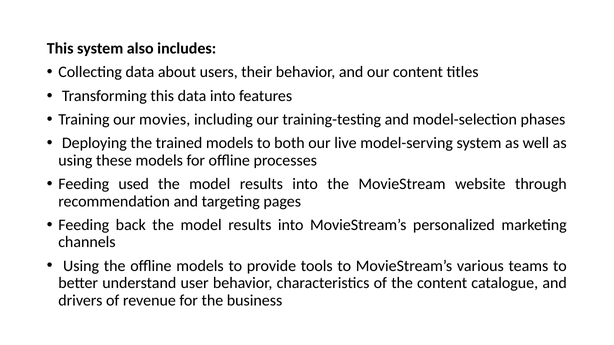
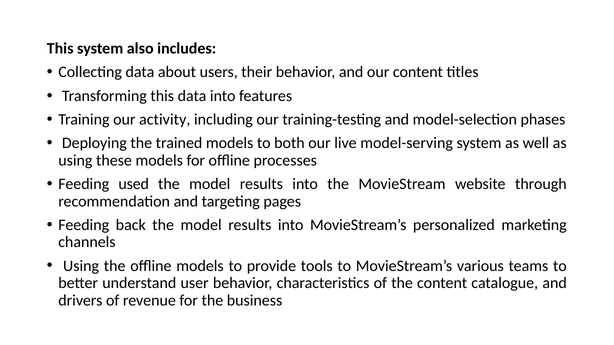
movies: movies -> activity
